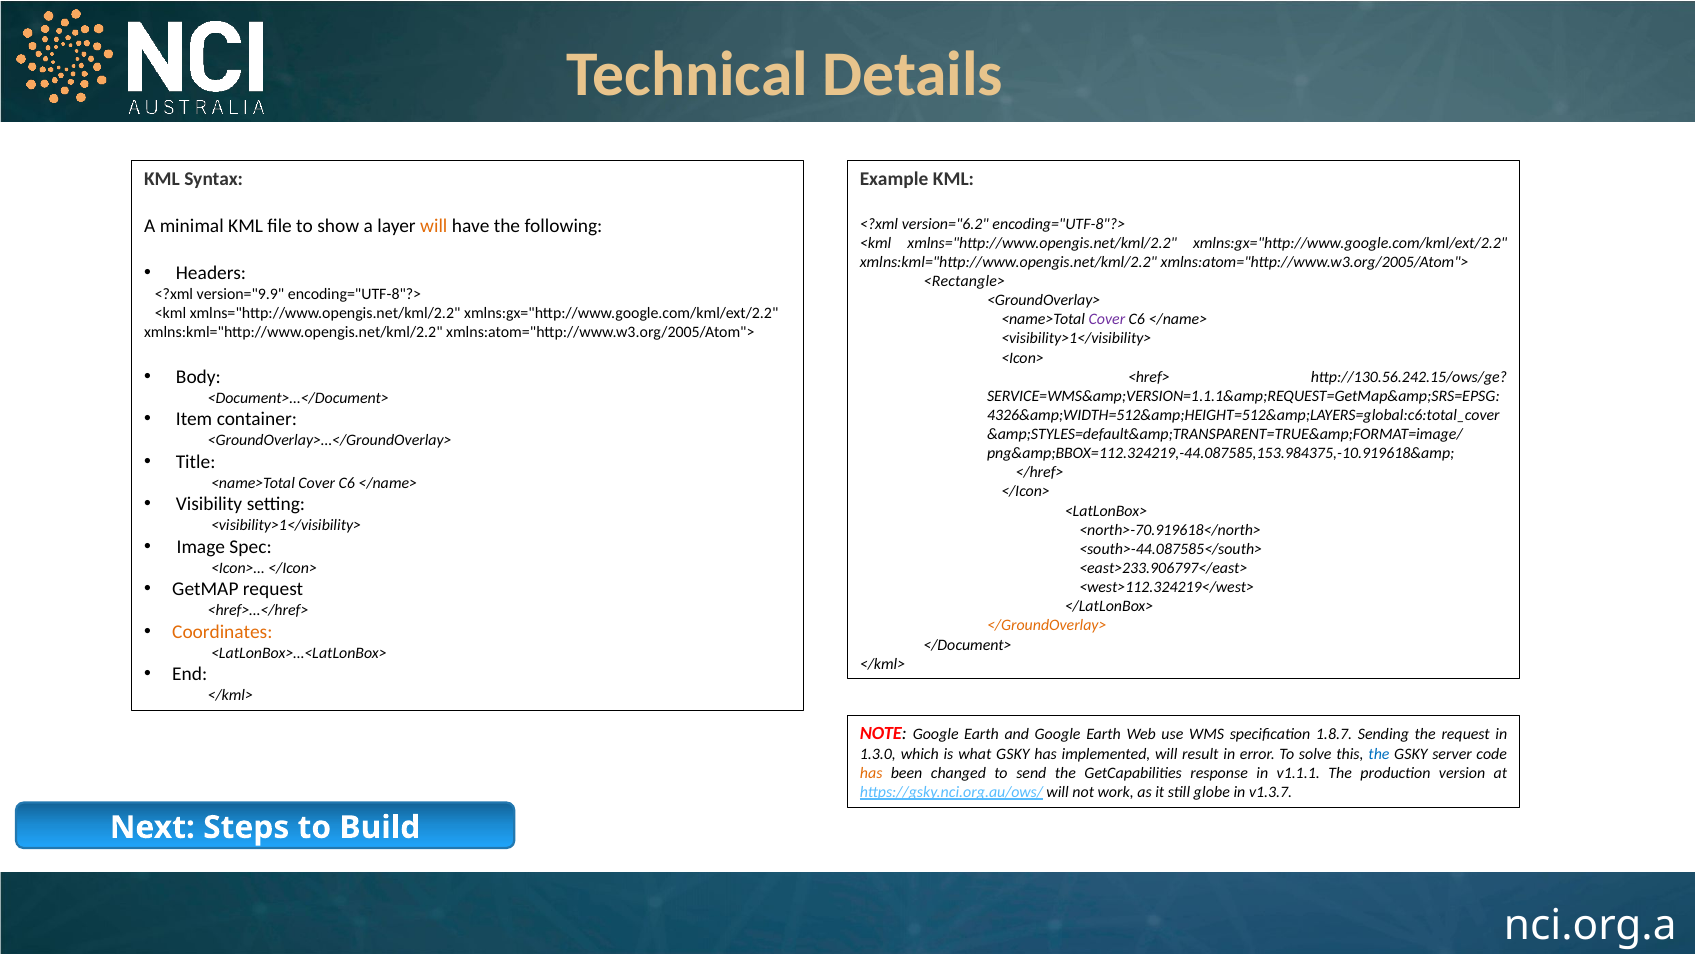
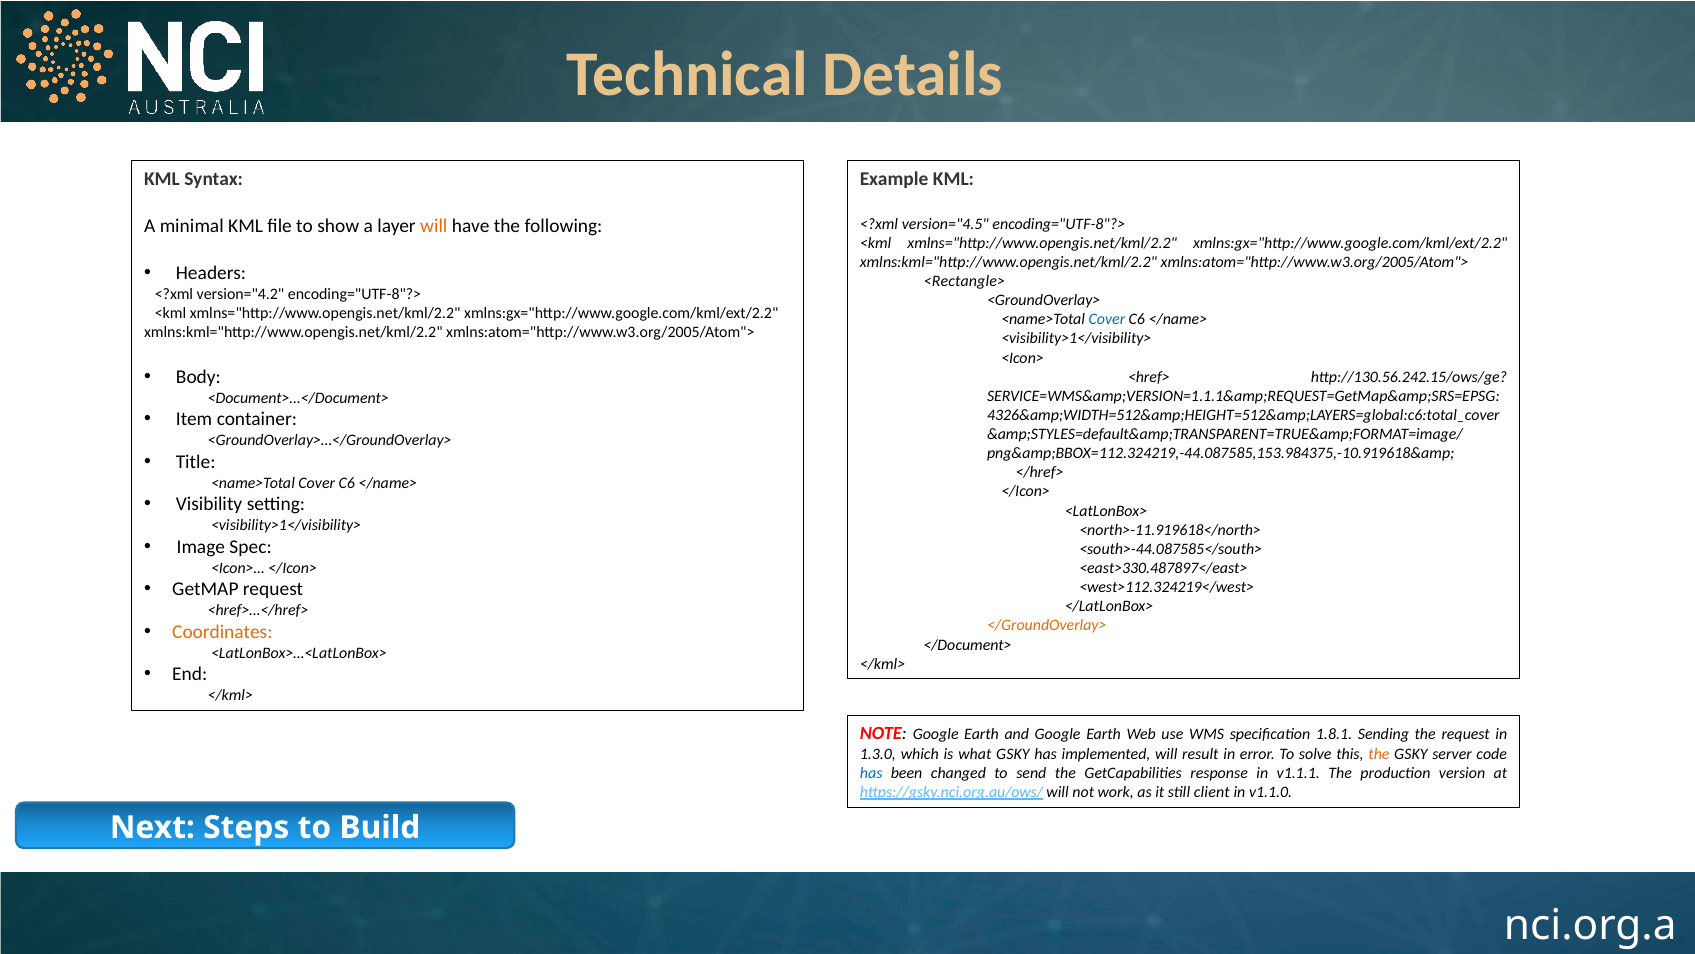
version="6.2: version="6.2 -> version="4.5
version="9.9: version="9.9 -> version="4.2
Cover at (1107, 319) colour: purple -> blue
<north>-70.919618</north>: <north>-70.919618</north> -> <north>-11.919618</north>
<east>233.906797</east>: <east>233.906797</east> -> <east>330.487897</east>
1.8.7: 1.8.7 -> 1.8.1
the at (1379, 754) colour: blue -> orange
has at (871, 773) colour: orange -> blue
globe: globe -> client
v1.3.7: v1.3.7 -> v1.1.0
